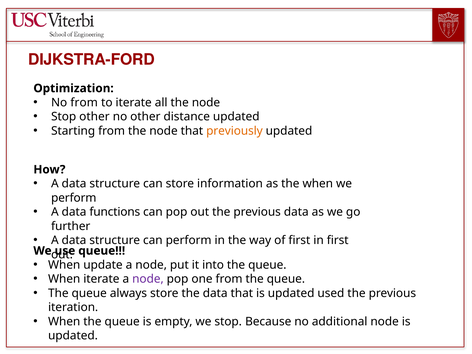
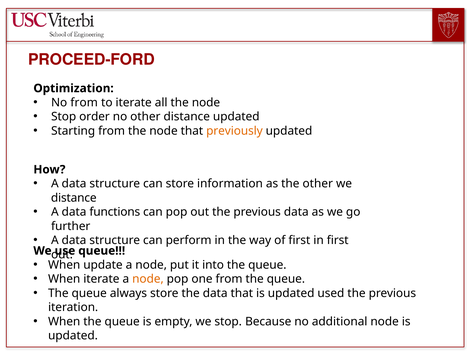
DIJKSTRA-FORD: DIJKSTRA-FORD -> PROCEED-FORD
Stop other: other -> order
the when: when -> other
perform at (74, 198): perform -> distance
node at (148, 279) colour: purple -> orange
